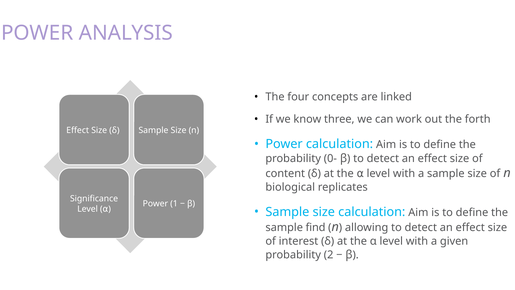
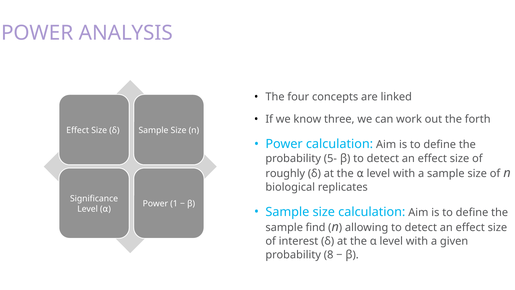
0-: 0- -> 5-
content: content -> roughly
2: 2 -> 8
